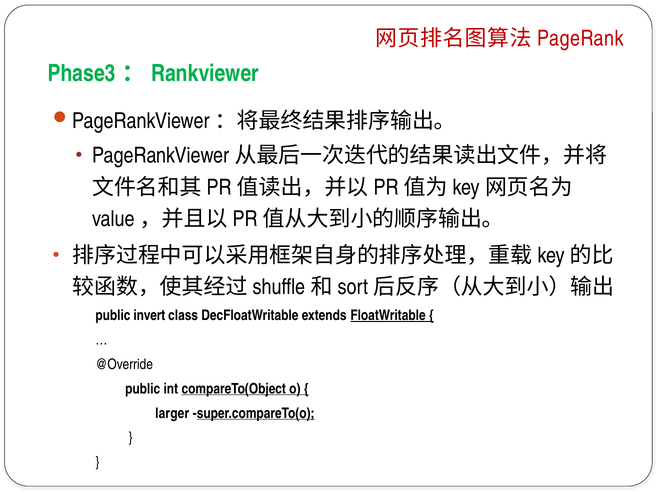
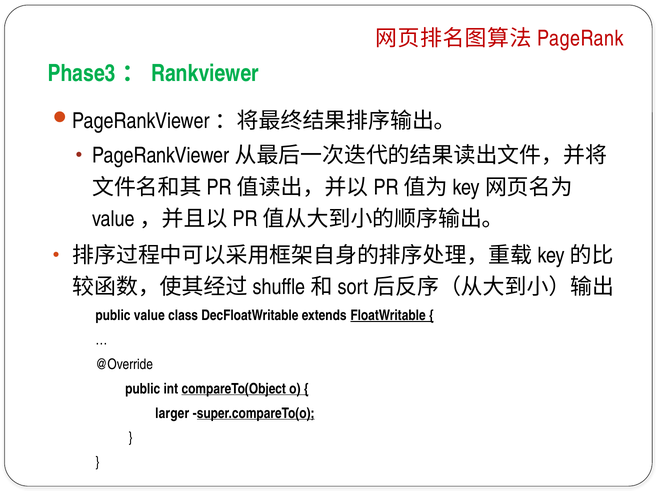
invert: invert -> value
